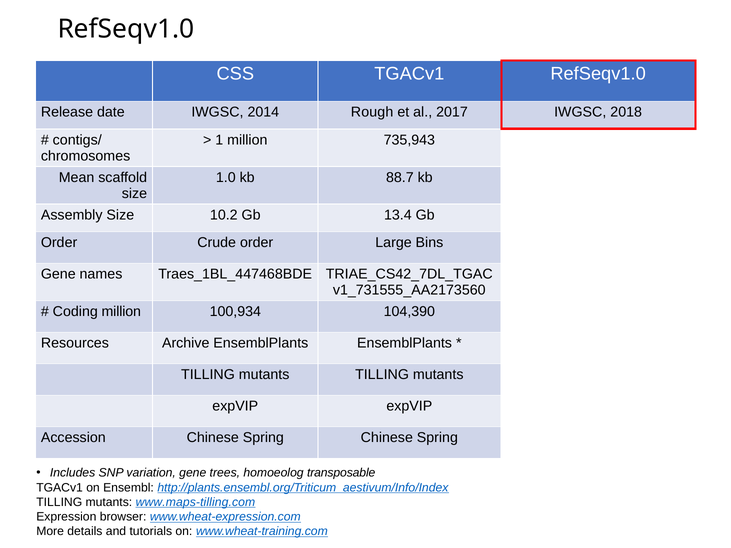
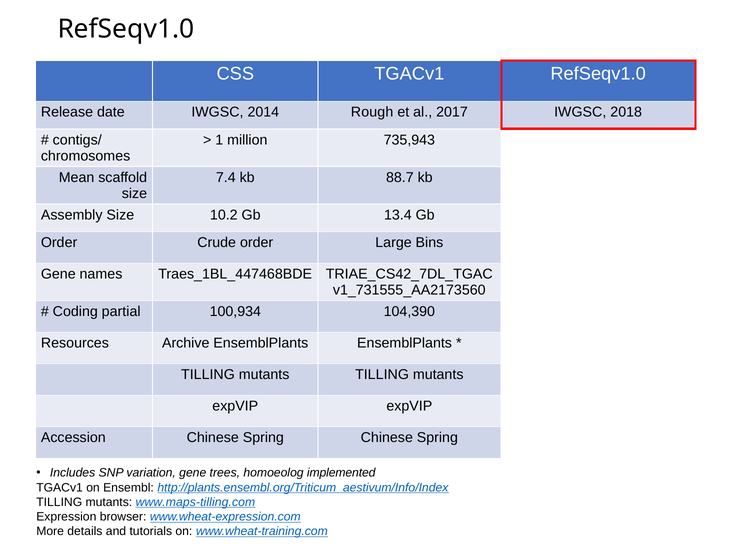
1.0: 1.0 -> 7.4
Coding million: million -> partial
transposable: transposable -> implemented
